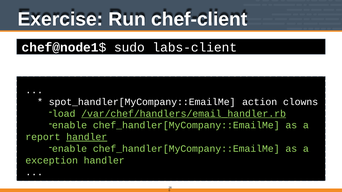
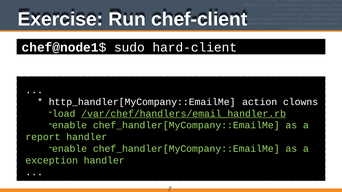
labs-client: labs-client -> hard-client
spot_handler[MyCompany::EmailMe: spot_handler[MyCompany::EmailMe -> http_handler[MyCompany::EmailMe
handler at (87, 137) underline: present -> none
